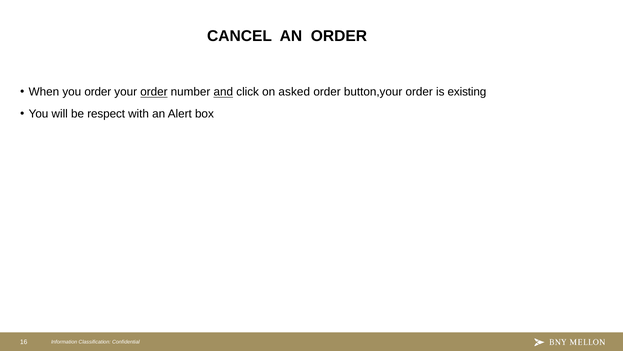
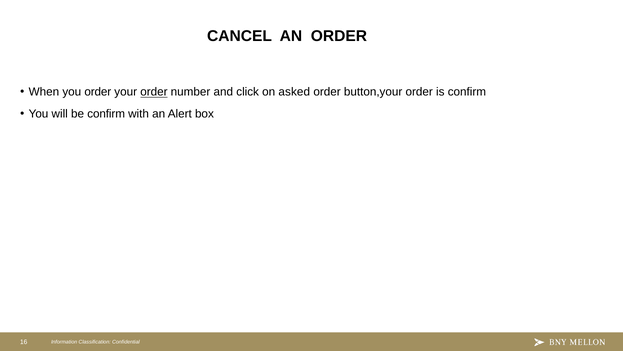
and underline: present -> none
is existing: existing -> confirm
be respect: respect -> confirm
